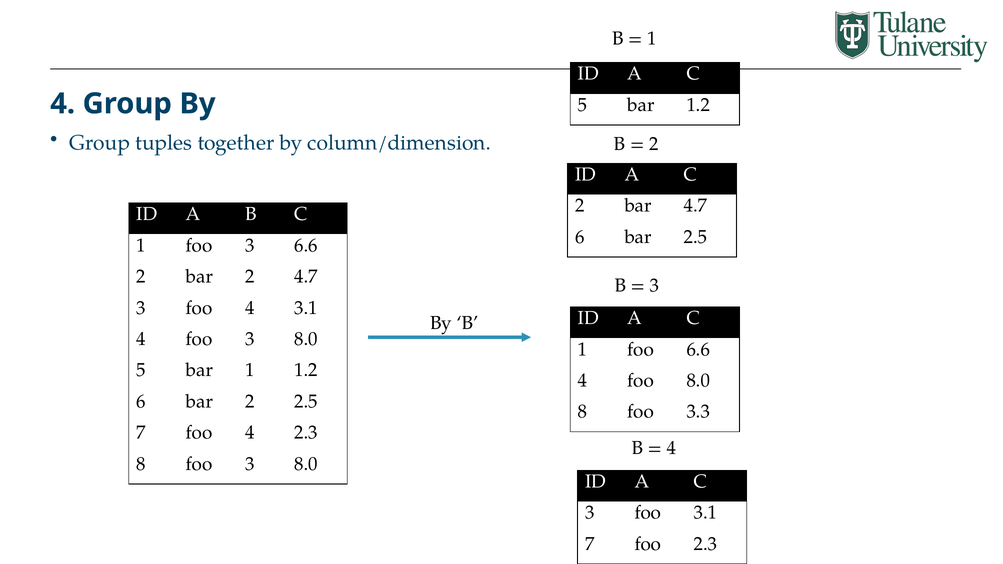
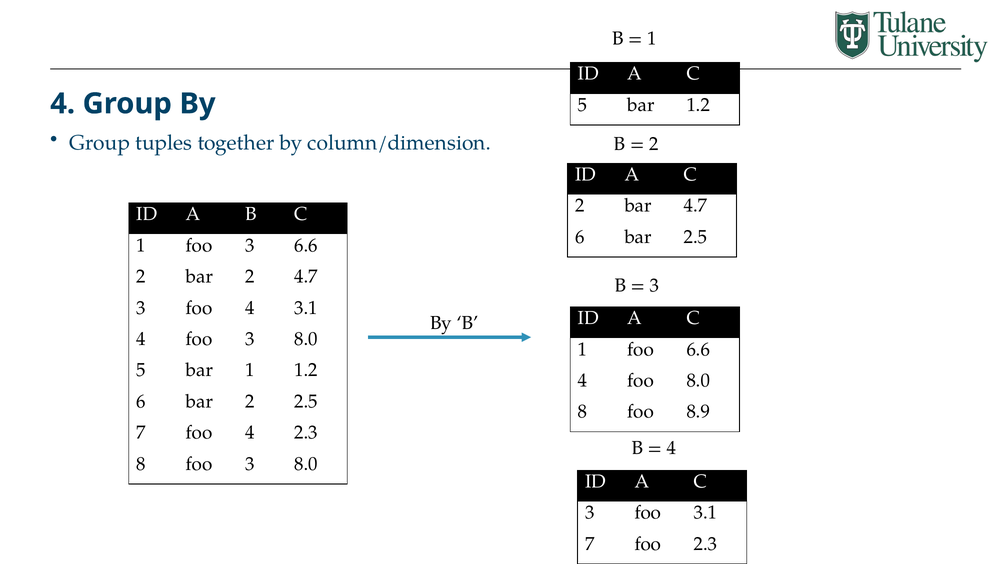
3.3: 3.3 -> 8.9
